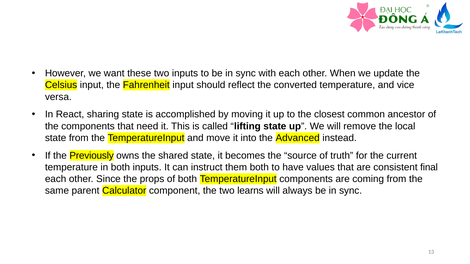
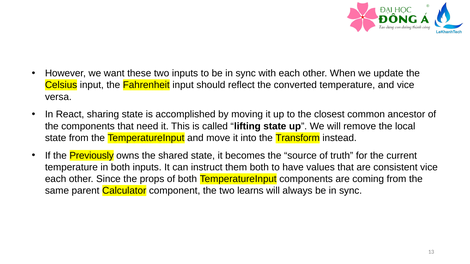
Advanced: Advanced -> Transform
consistent final: final -> vice
